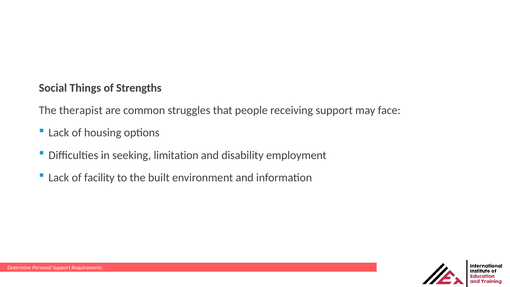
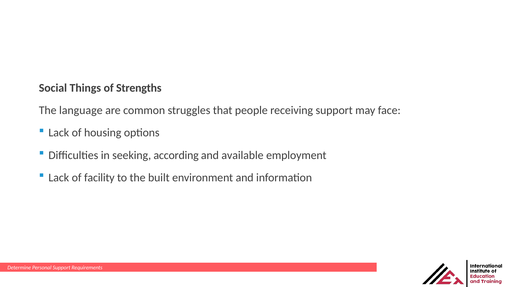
therapist: therapist -> language
limitation: limitation -> according
disability: disability -> available
